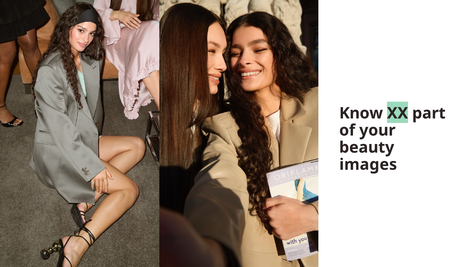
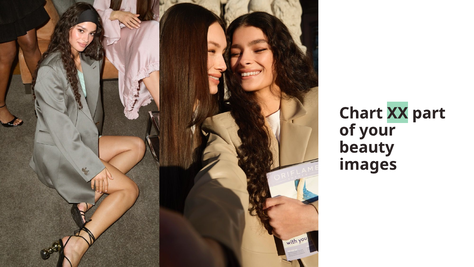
Know: Know -> Chart
